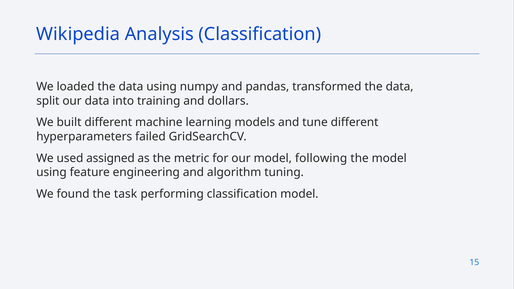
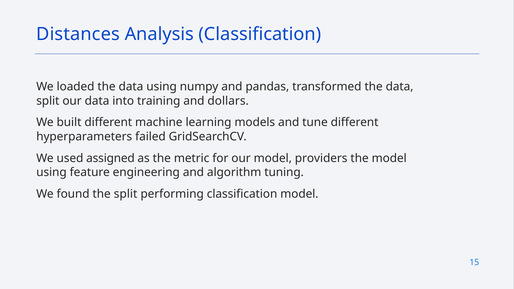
Wikipedia: Wikipedia -> Distances
following: following -> providers
the task: task -> split
